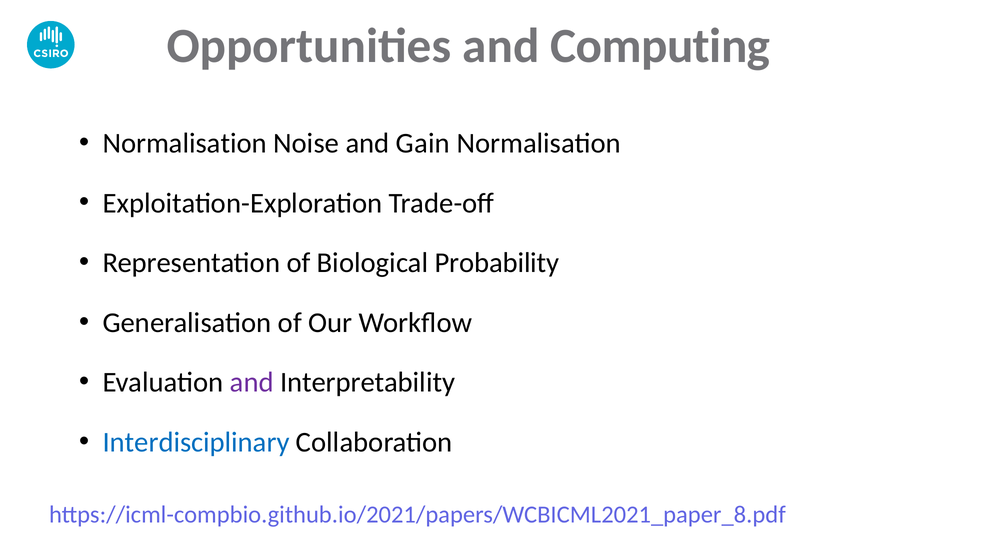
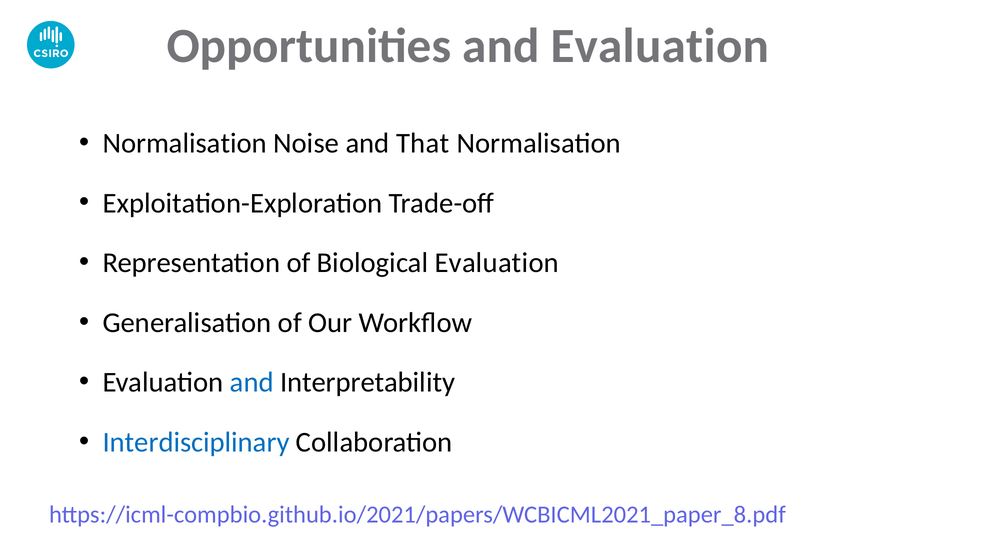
and Computing: Computing -> Evaluation
Gain: Gain -> That
Biological Probability: Probability -> Evaluation
and at (252, 383) colour: purple -> blue
